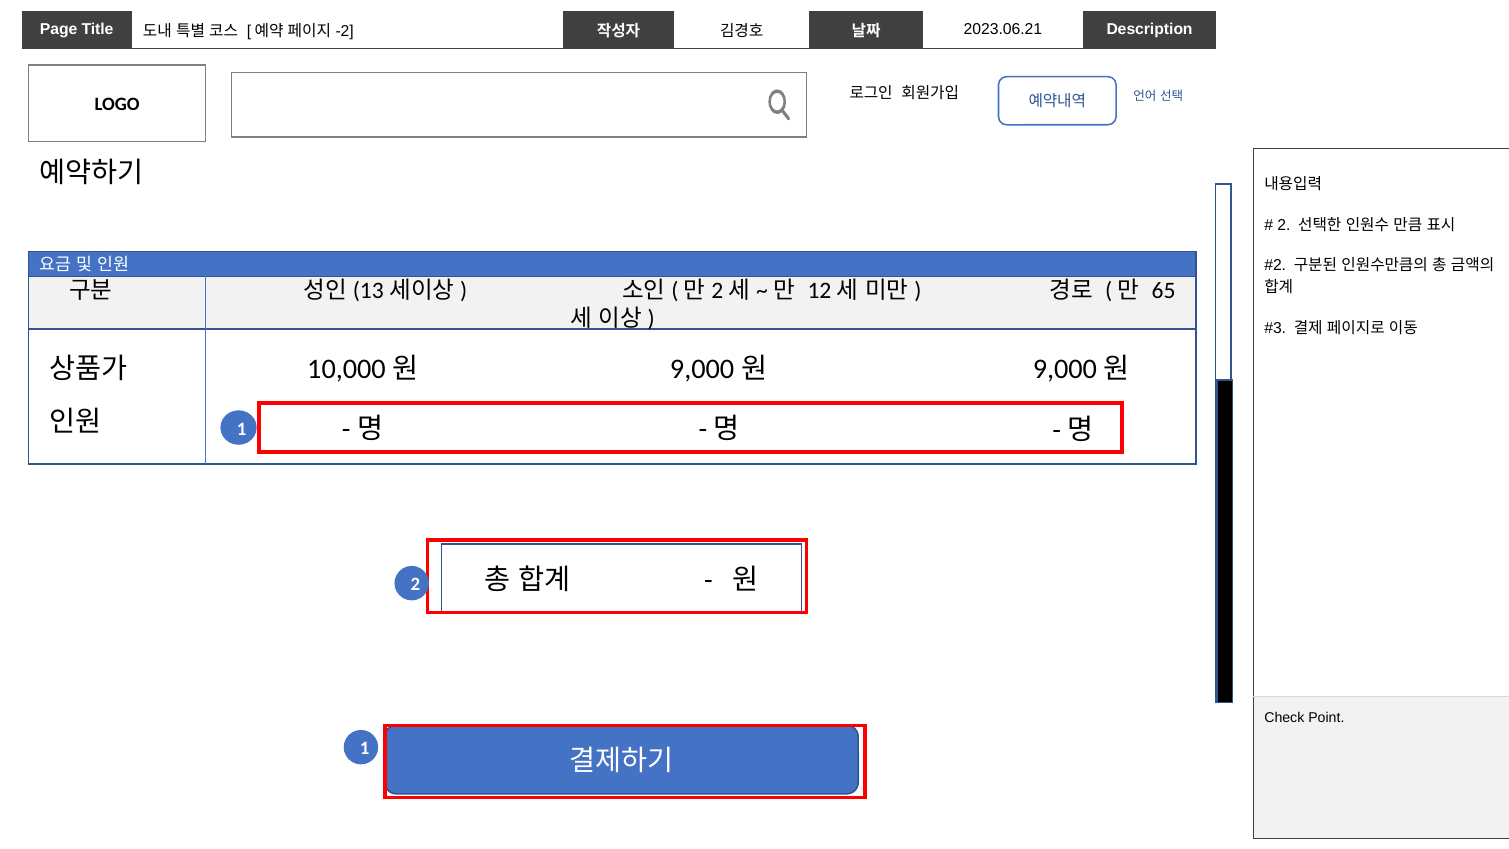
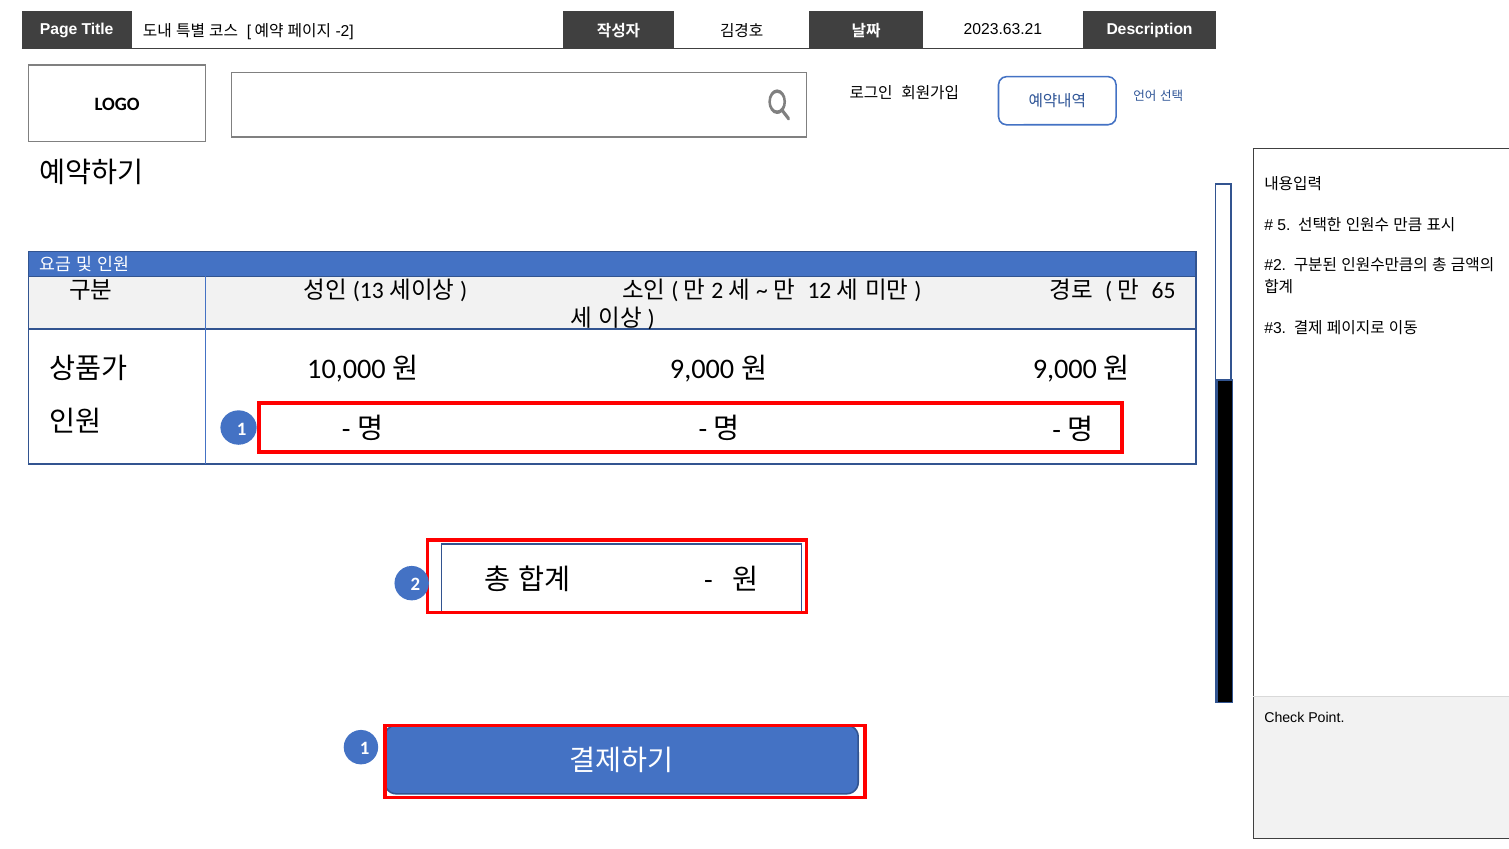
2023.06.21: 2023.06.21 -> 2023.63.21
2 at (1284, 225): 2 -> 5
